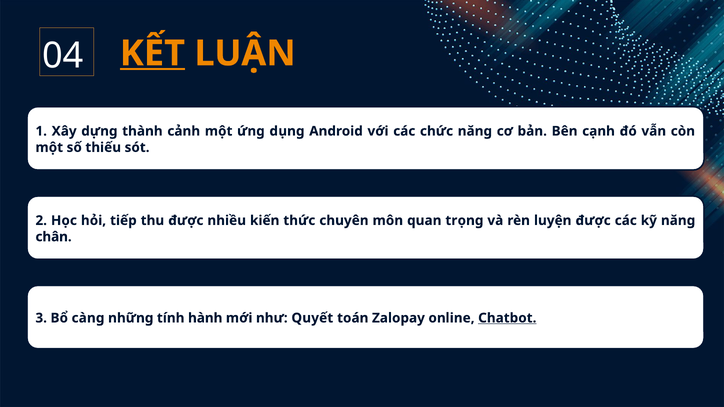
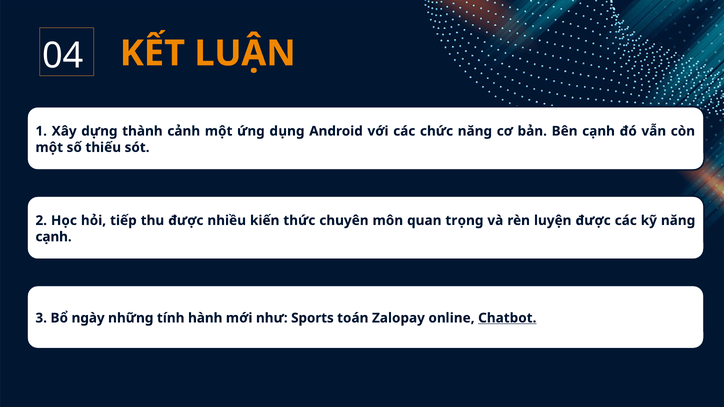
KẾT underline: present -> none
chân at (54, 237): chân -> cạnh
càng: càng -> ngày
Quyết: Quyết -> Sports
